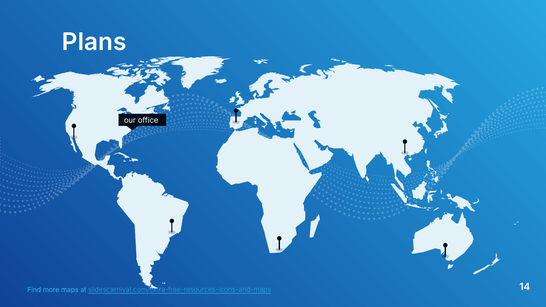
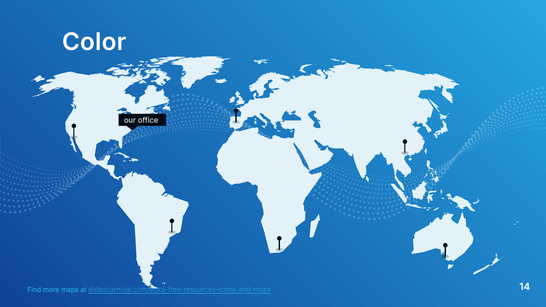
Plans: Plans -> Color
